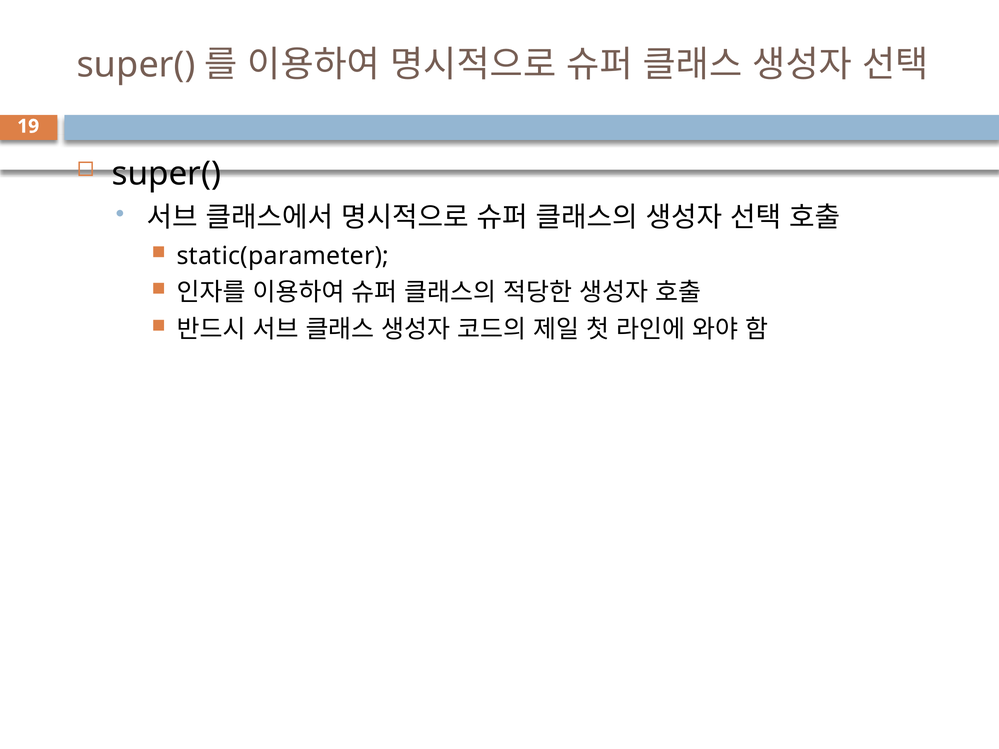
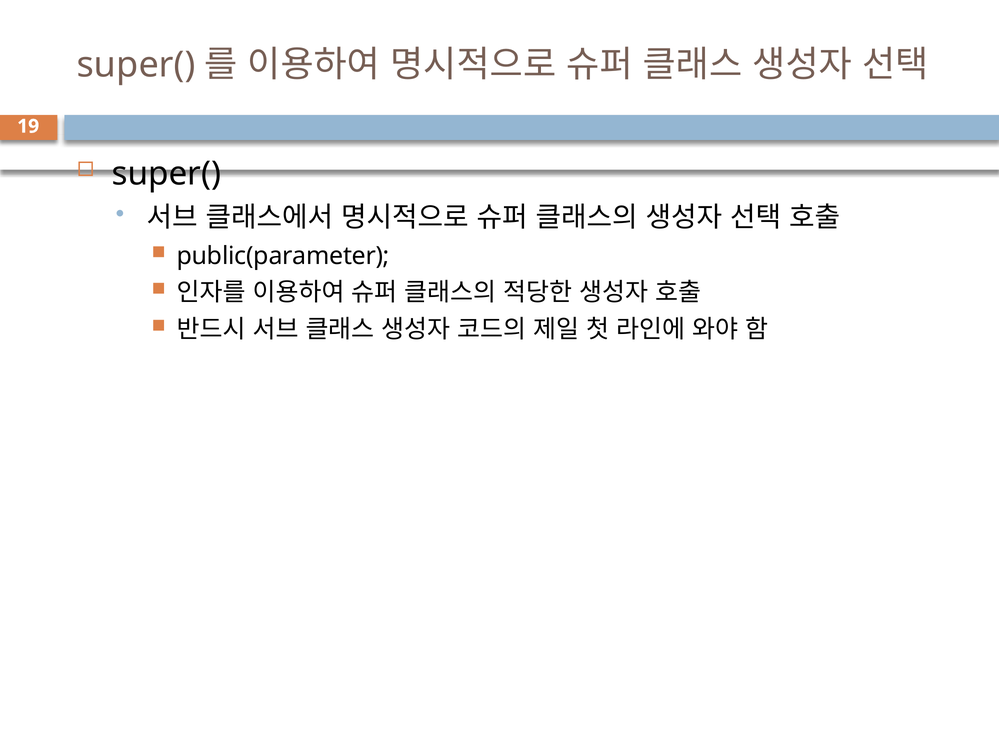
static(parameter: static(parameter -> public(parameter
